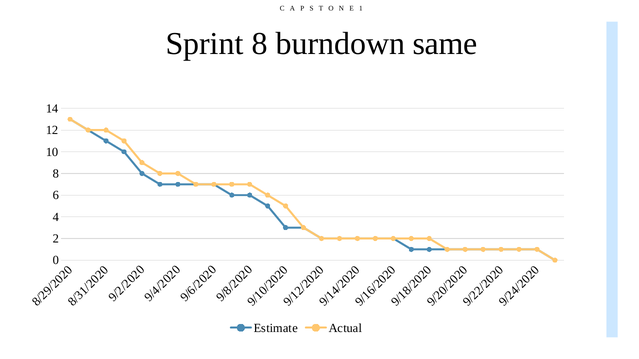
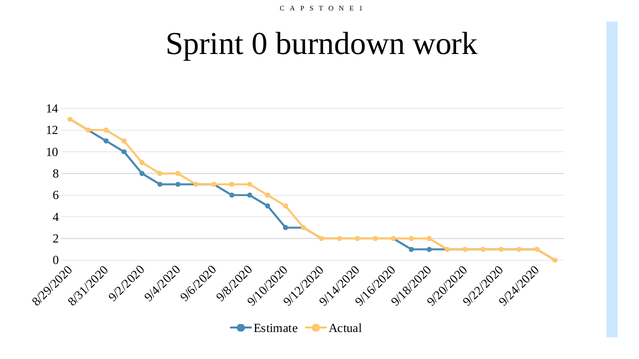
Sprint 8: 8 -> 0
same: same -> work
